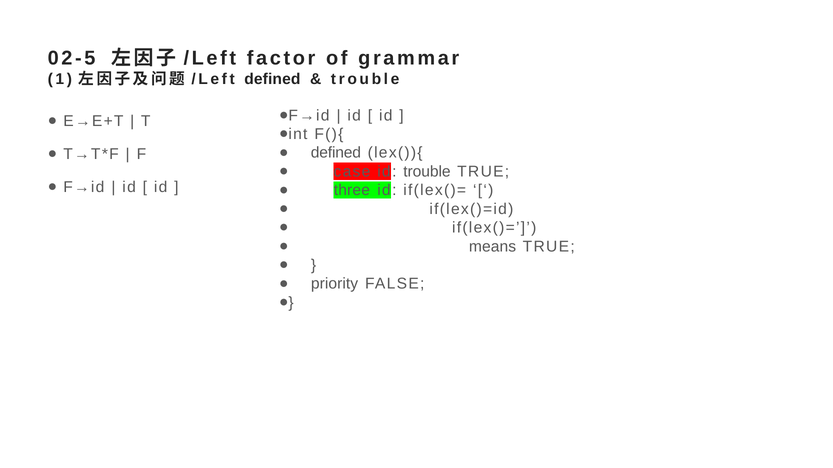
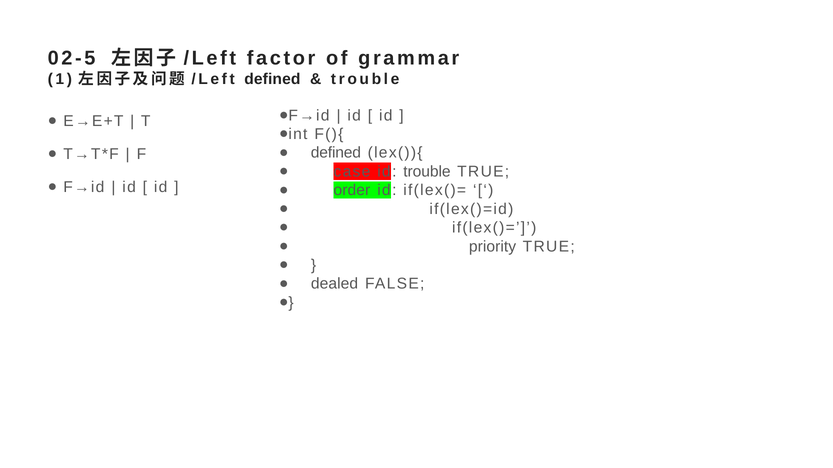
three: three -> order
means: means -> priority
priority: priority -> dealed
